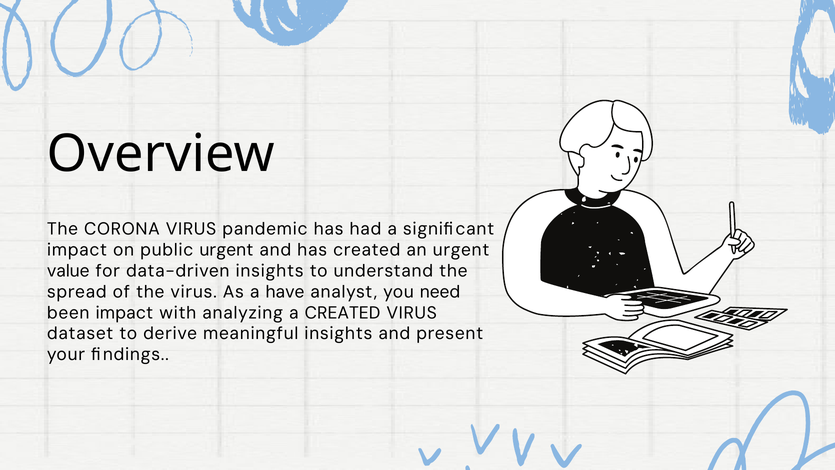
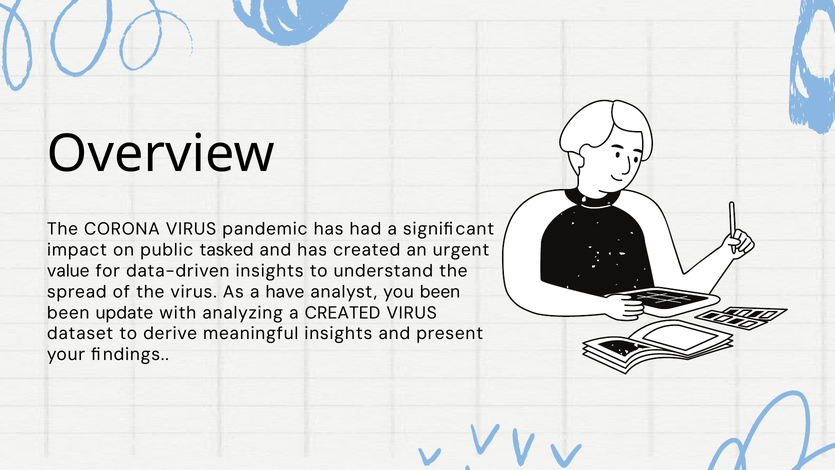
public urgent: urgent -> tasked
you need: need -> been
been impact: impact -> update
